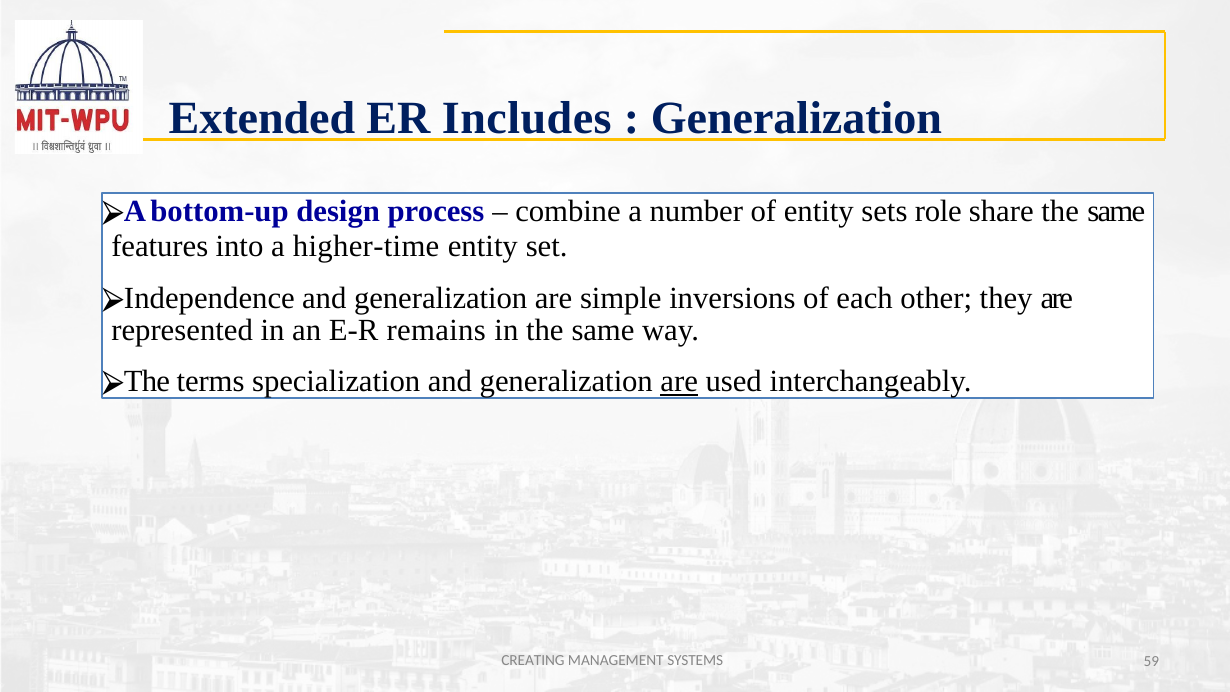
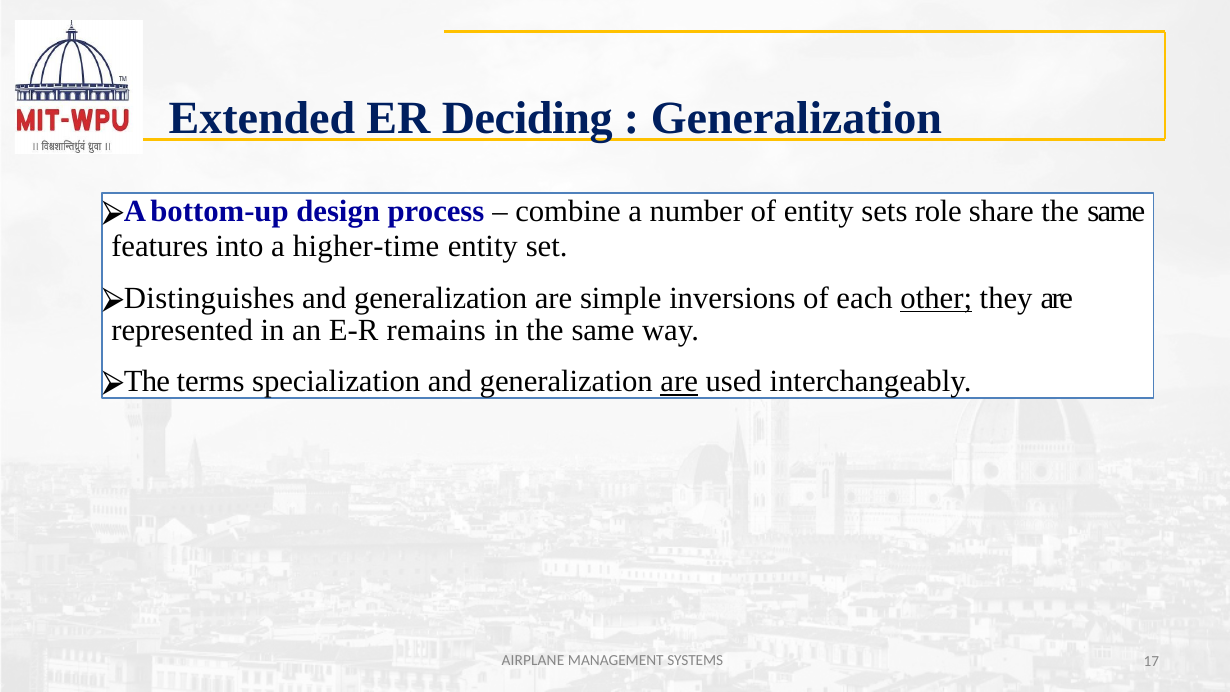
Includes: Includes -> Deciding
Independence: Independence -> Distinguishes
other underline: none -> present
CREATING: CREATING -> AIRPLANE
59: 59 -> 17
